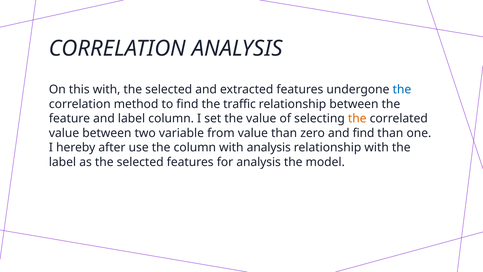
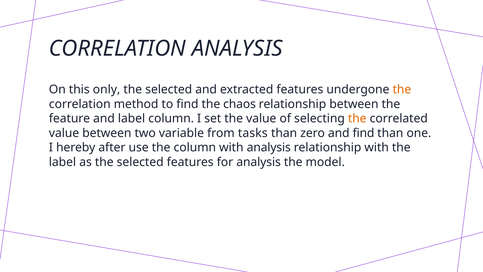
this with: with -> only
the at (402, 90) colour: blue -> orange
traffic: traffic -> chaos
from value: value -> tasks
